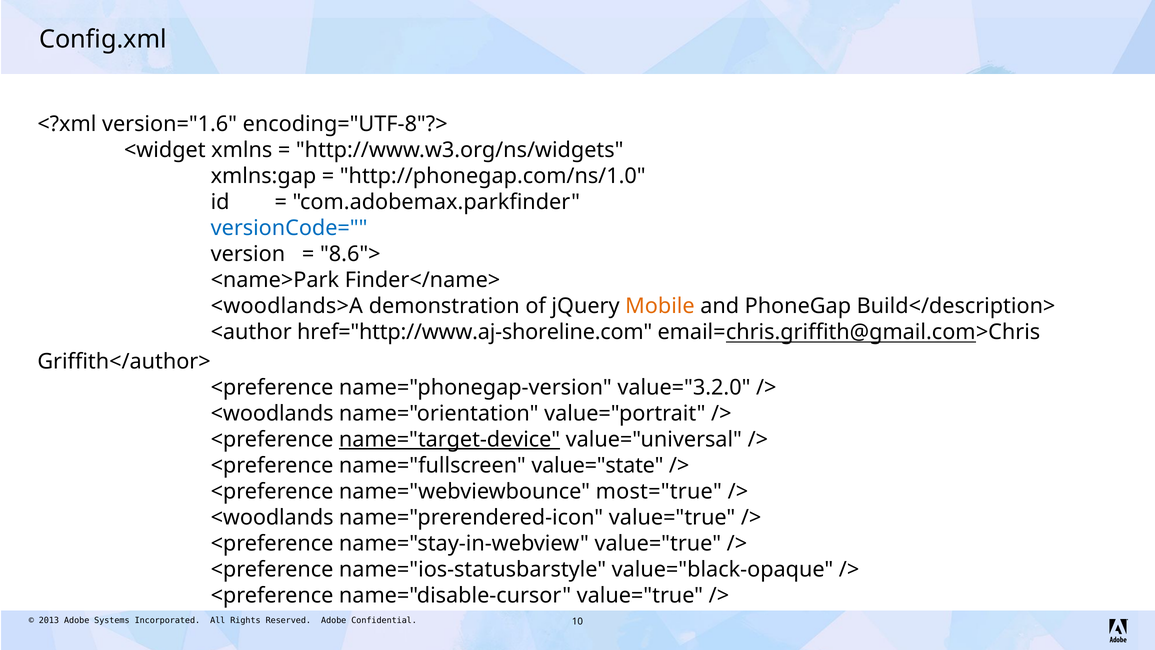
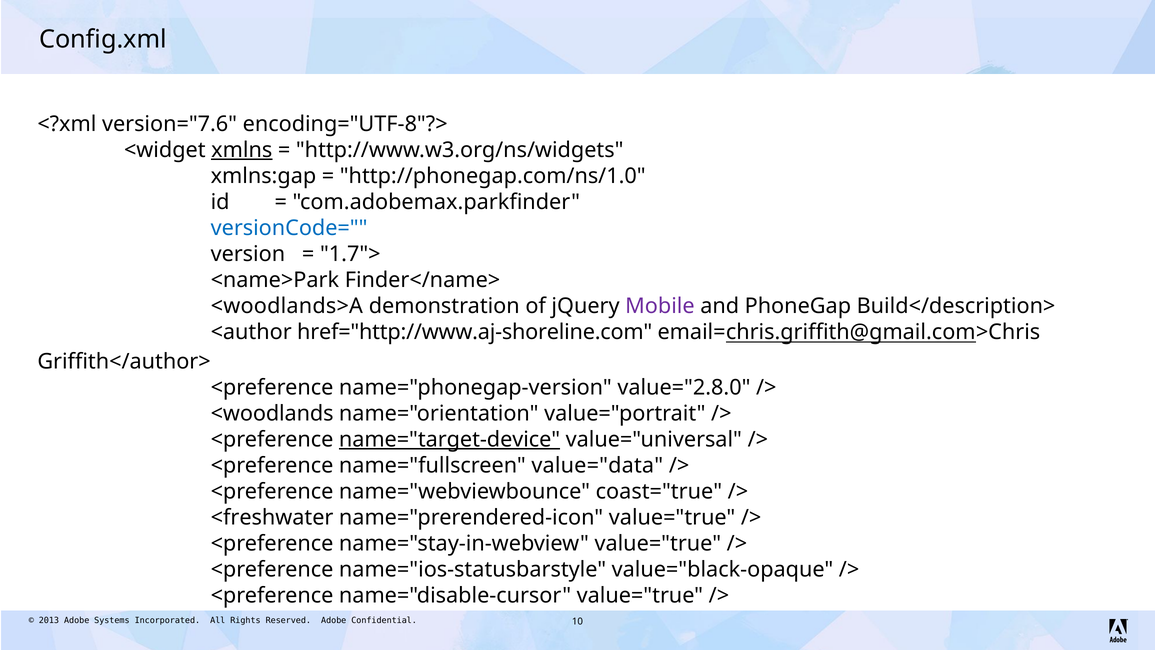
version="1.6: version="1.6 -> version="7.6
xmlns underline: none -> present
8.6">: 8.6"> -> 1.7">
Mobile colour: orange -> purple
value="3.2.0: value="3.2.0 -> value="2.8.0
value="state: value="state -> value="data
most="true: most="true -> coast="true
<woodlands at (272, 517): <woodlands -> <freshwater
